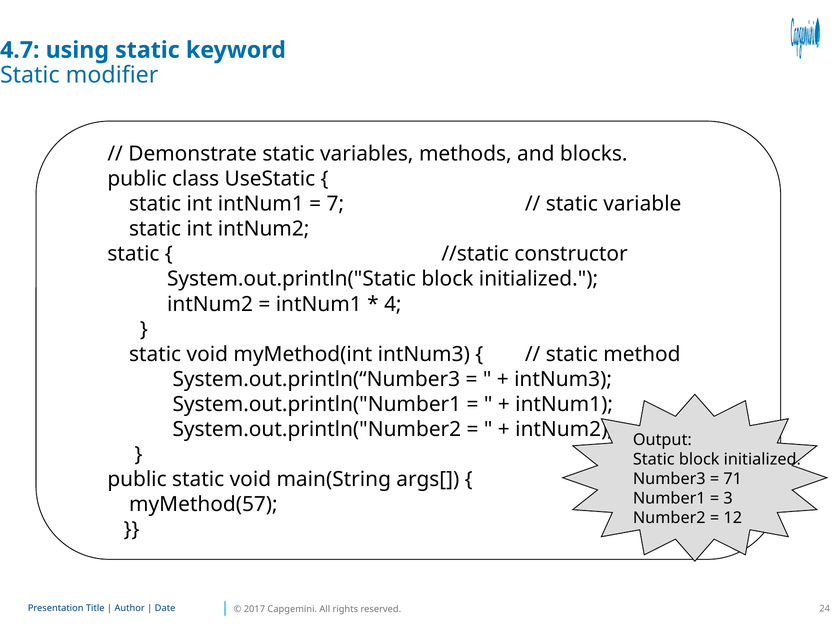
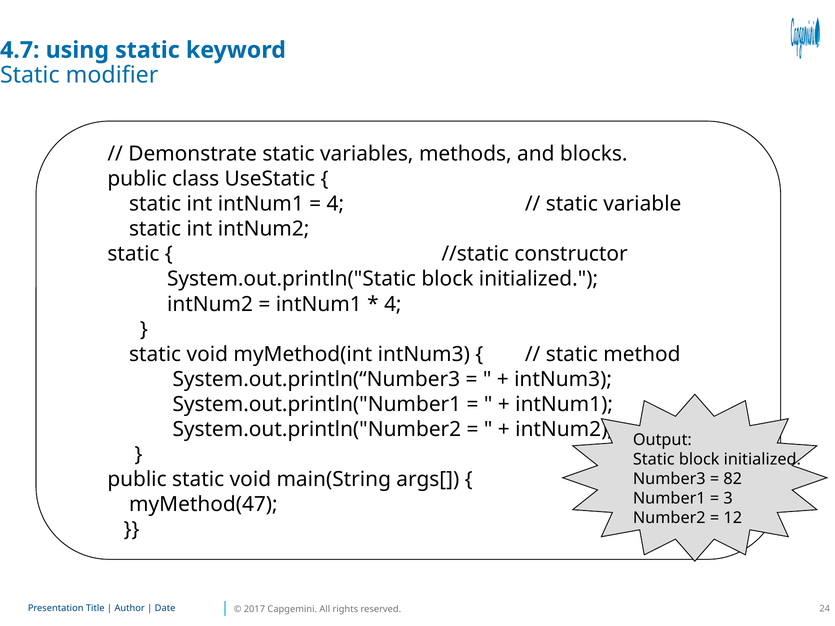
7 at (335, 204): 7 -> 4
71: 71 -> 82
myMethod(57: myMethod(57 -> myMethod(47
